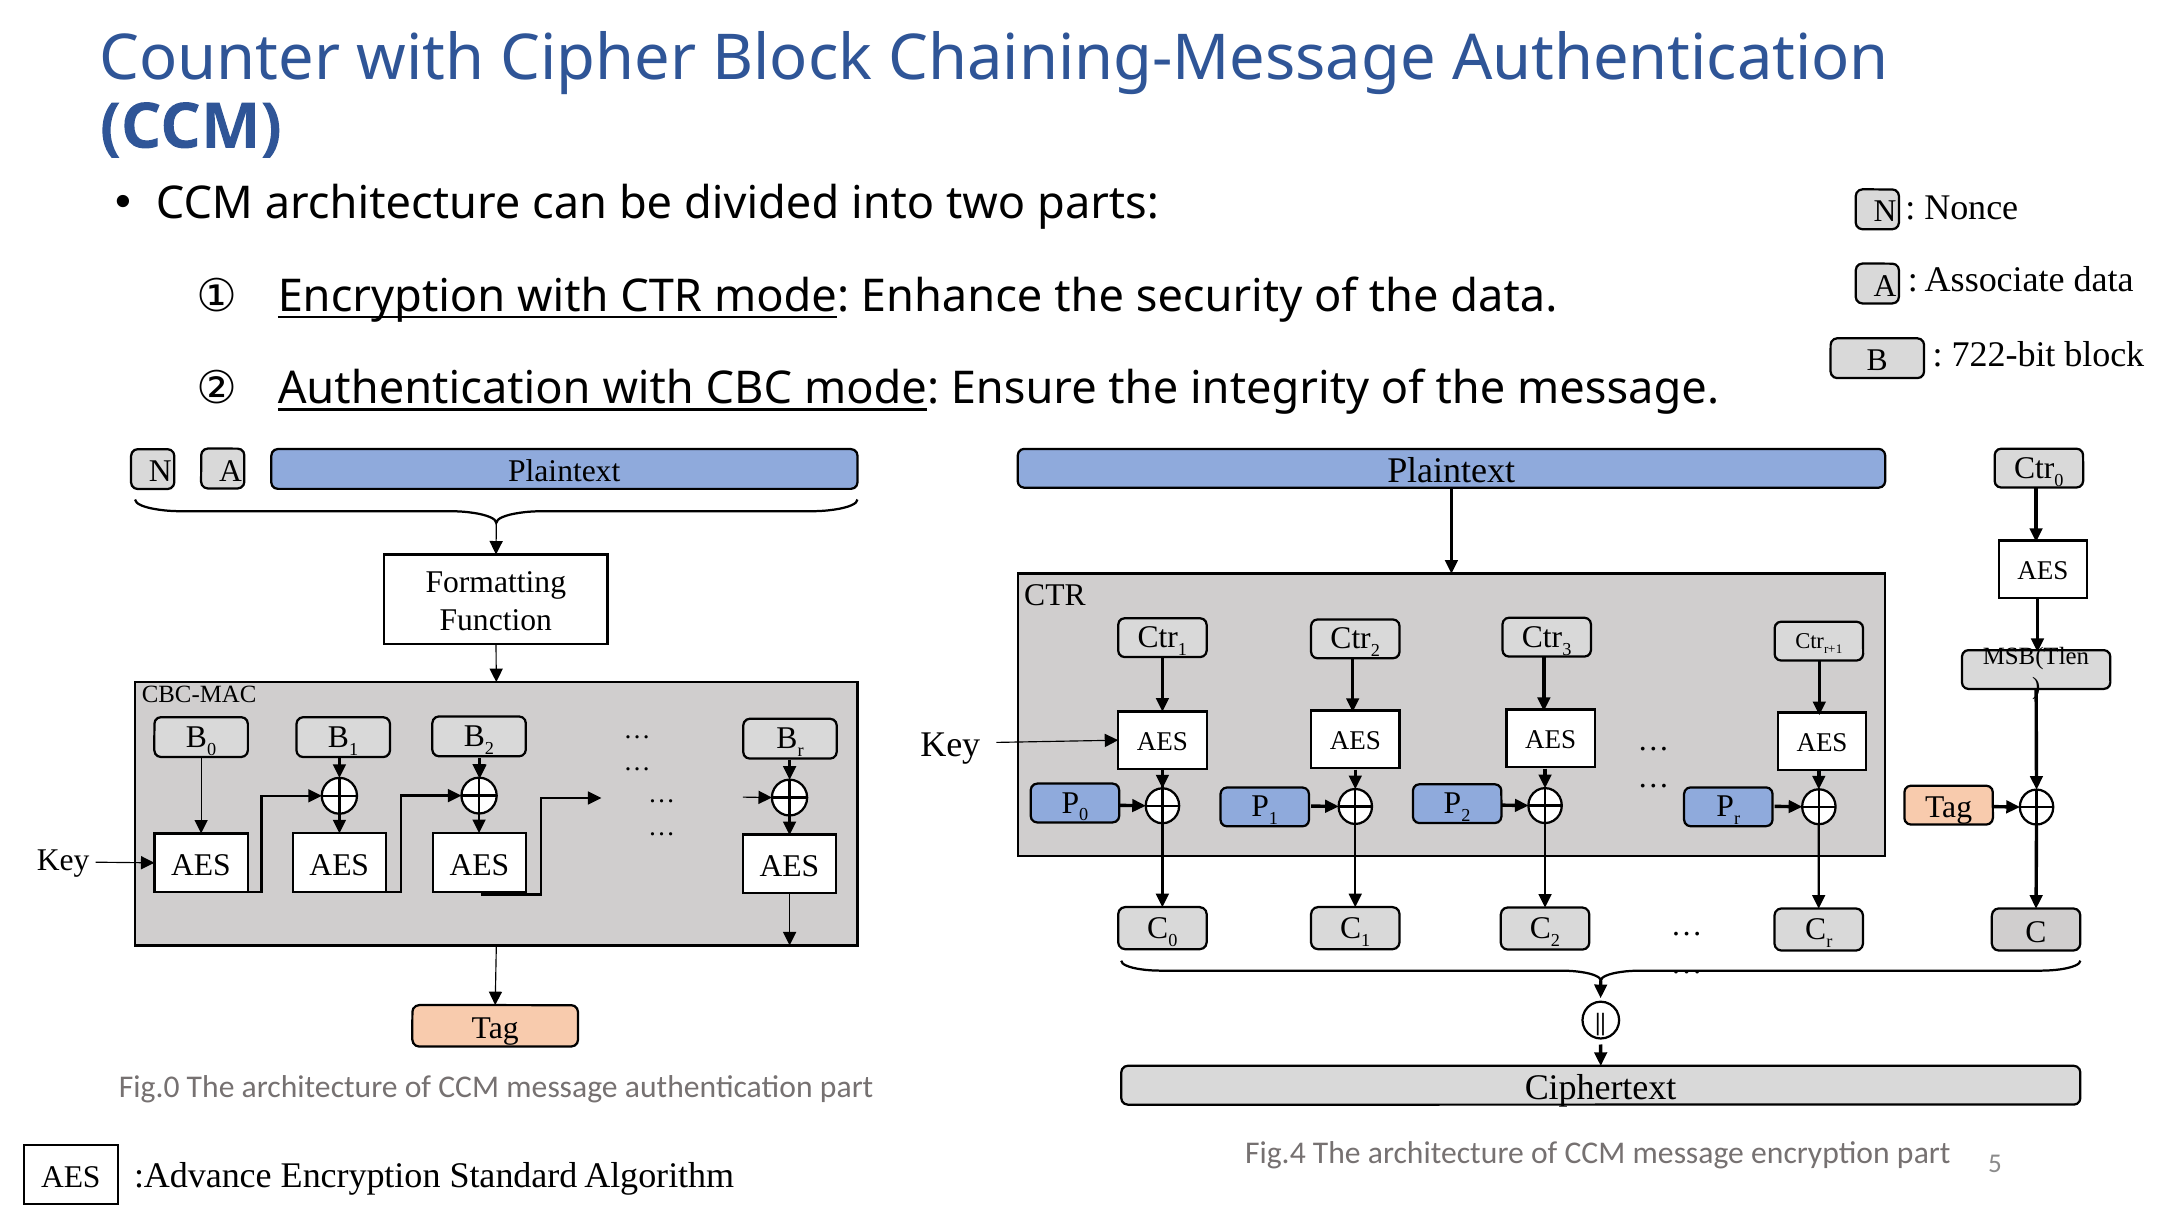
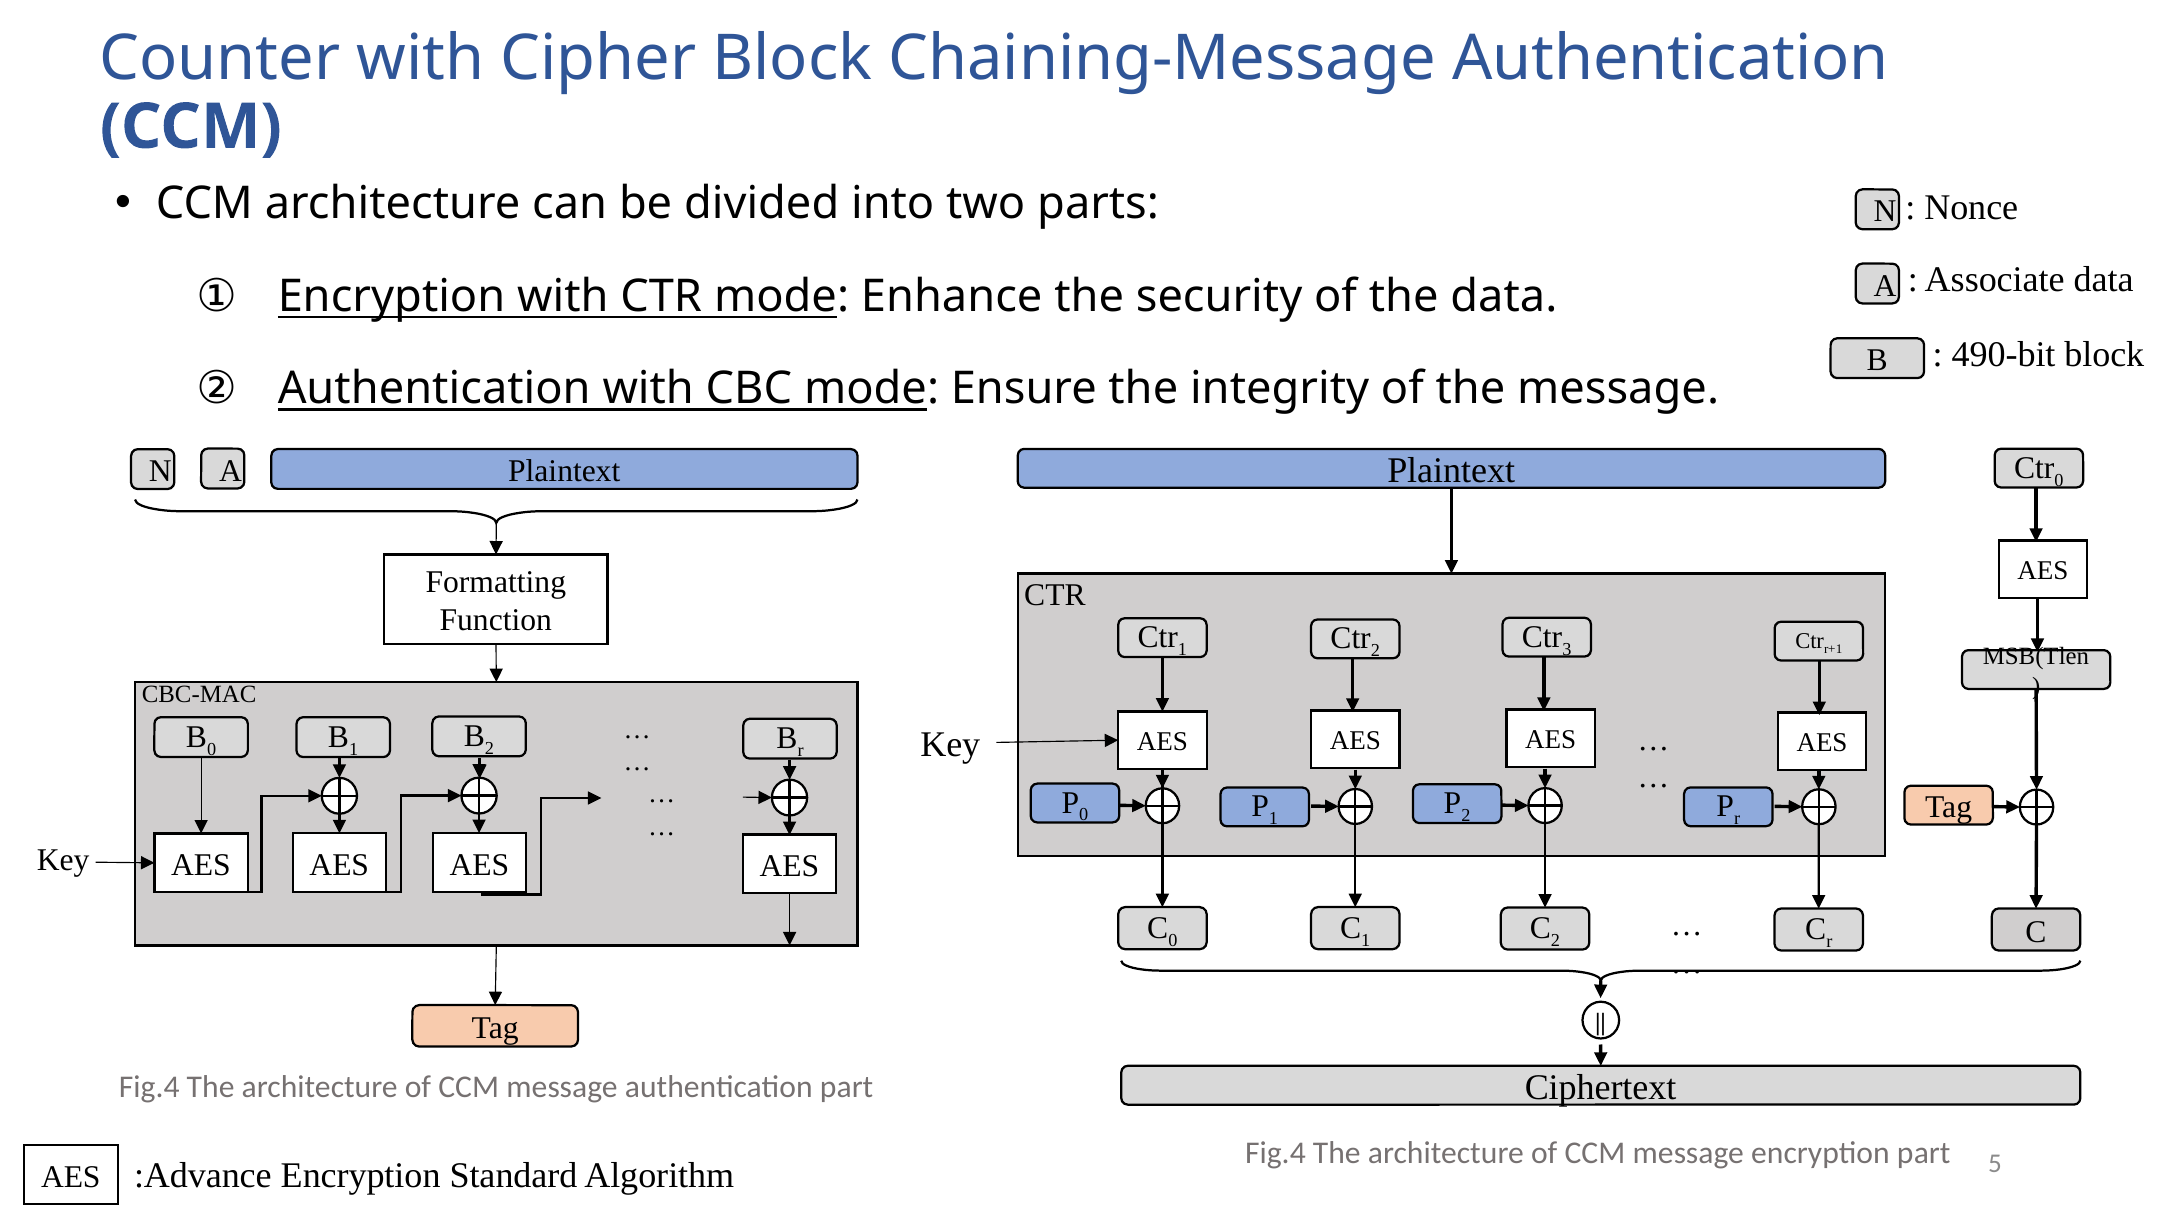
722-bit: 722-bit -> 490-bit
Fig.0 at (149, 1087): Fig.0 -> Fig.4
